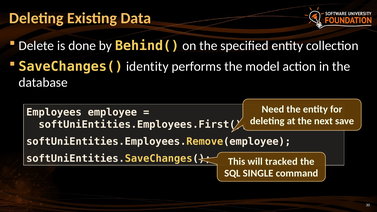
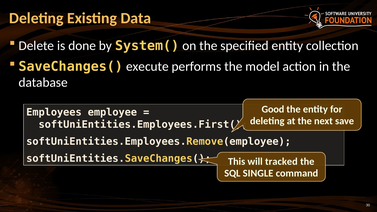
Behind(: Behind( -> System(
identity: identity -> execute
Need: Need -> Good
